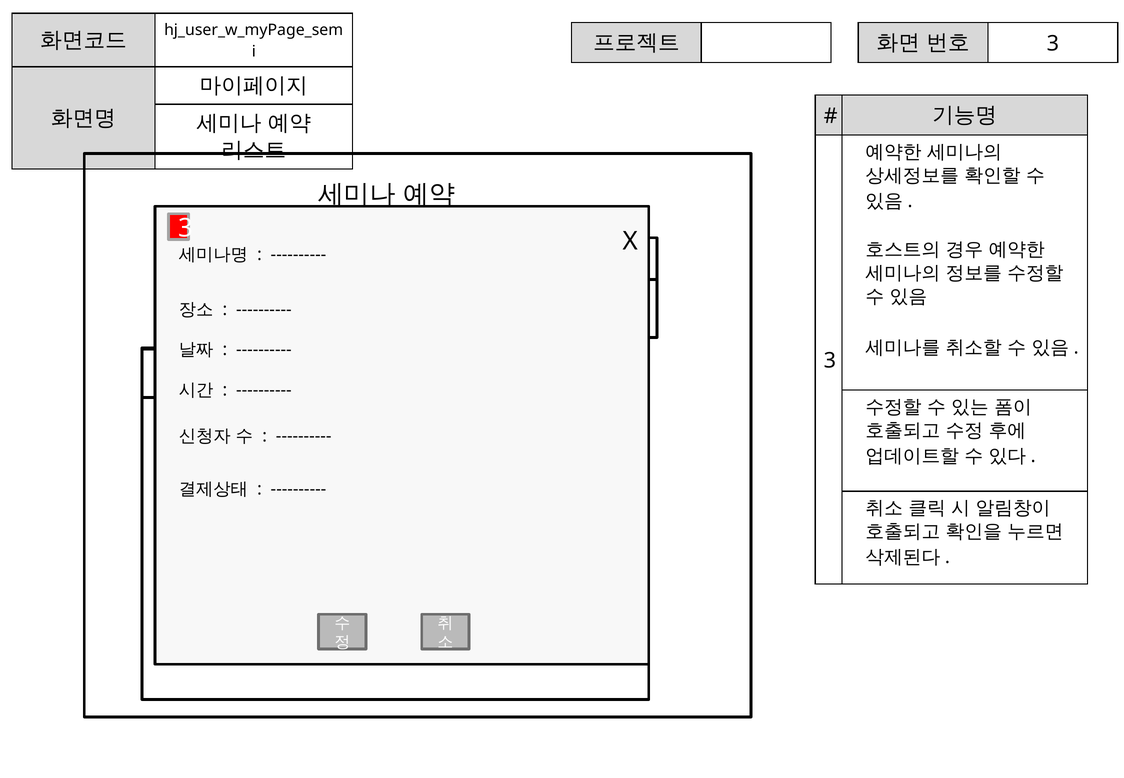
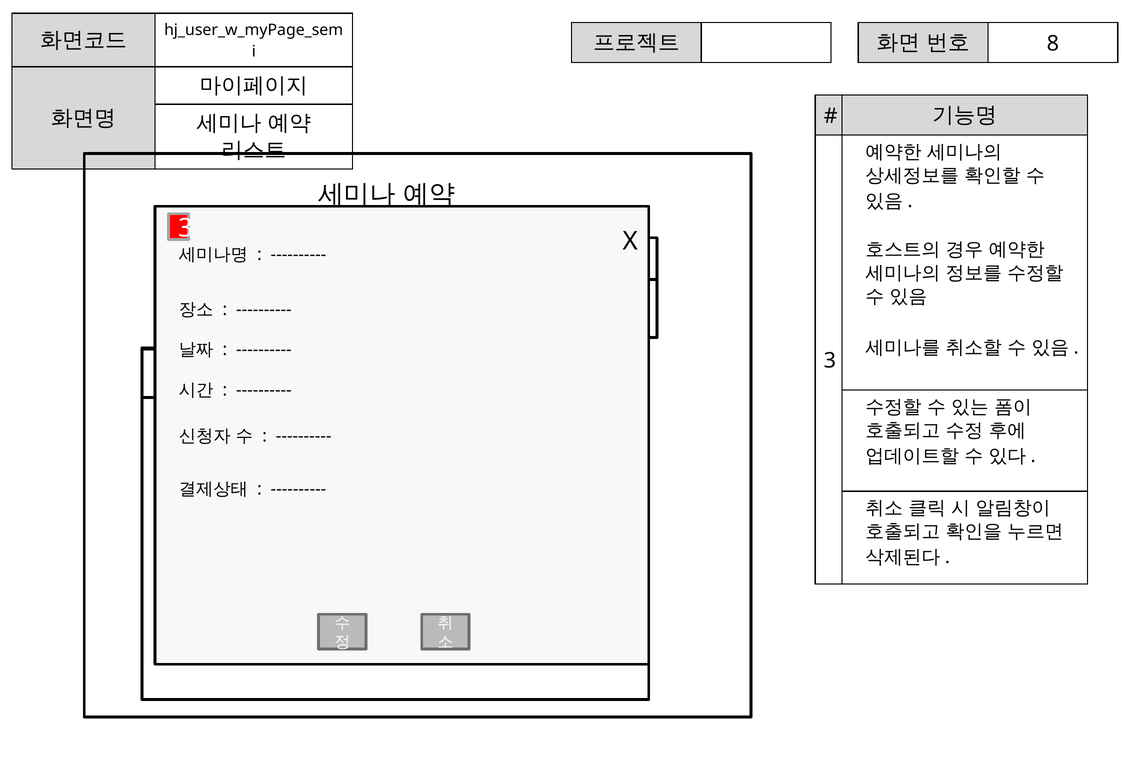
3 at (1053, 44): 3 -> 8
